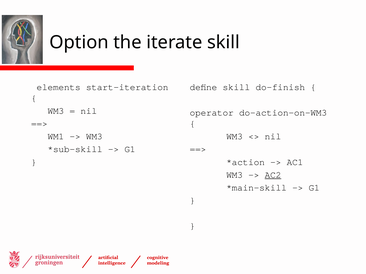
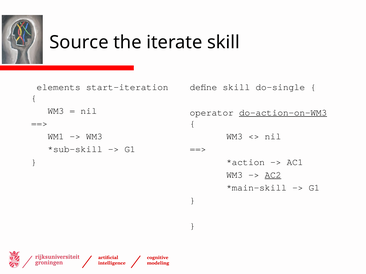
Option: Option -> Source
do-finish: do-finish -> do-single
do-action-on-WM3 underline: none -> present
